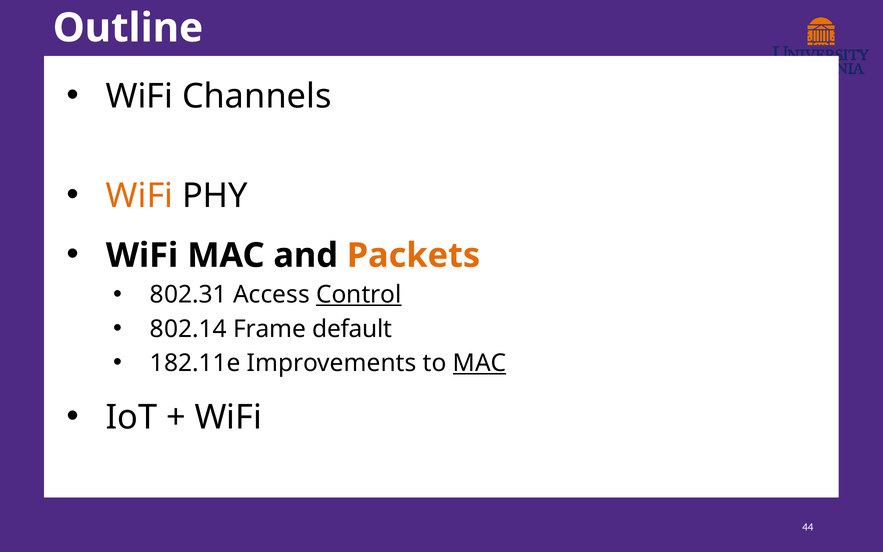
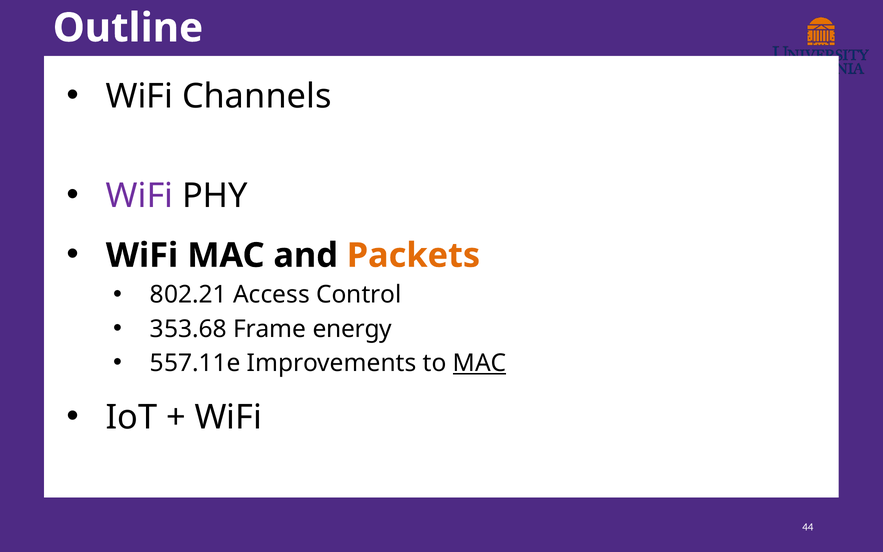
WiFi at (139, 196) colour: orange -> purple
802.31: 802.31 -> 802.21
Control underline: present -> none
802.14: 802.14 -> 353.68
default: default -> energy
182.11e: 182.11e -> 557.11e
